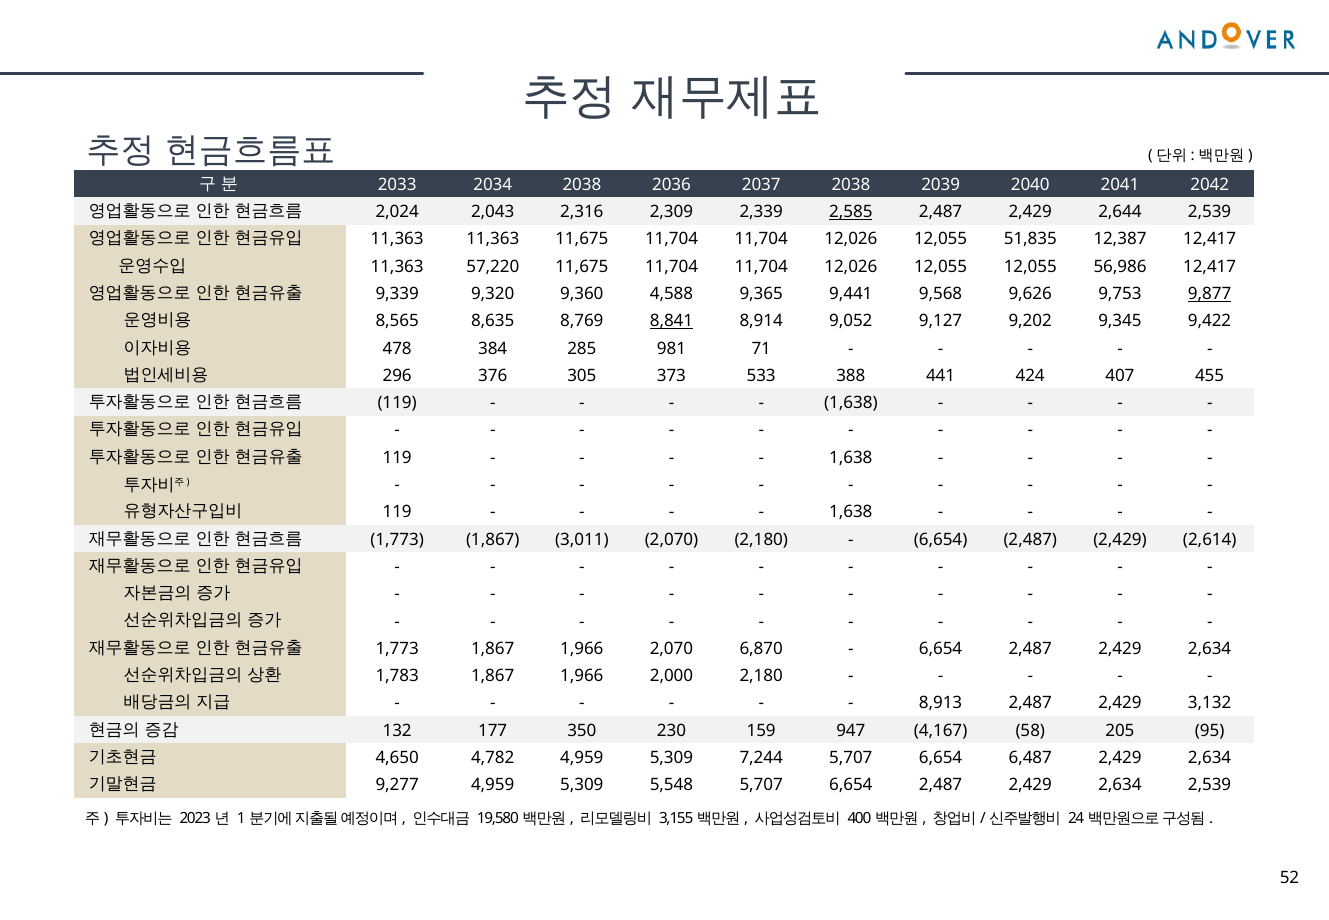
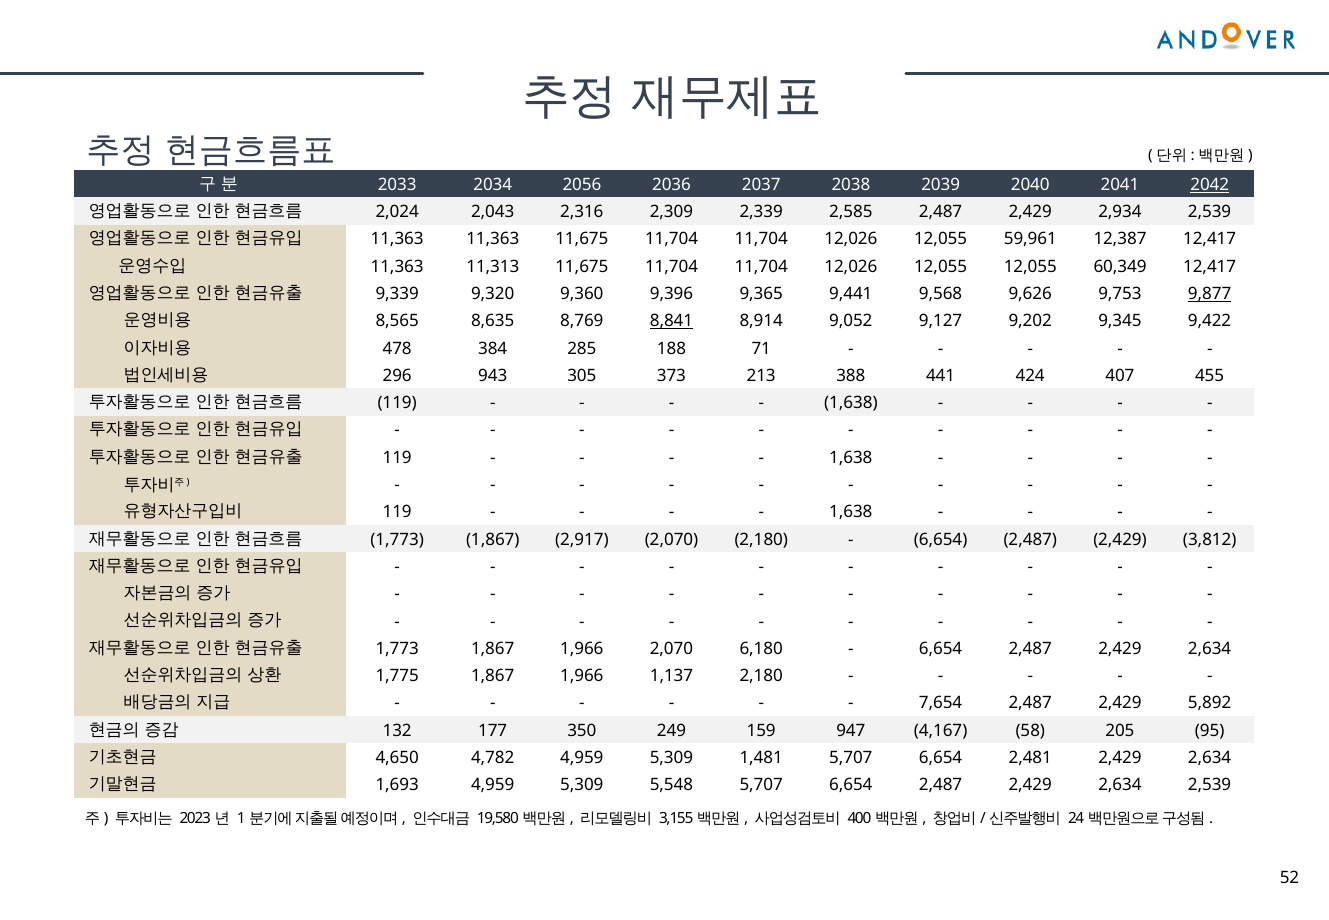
2034 2038: 2038 -> 2056
2042 underline: none -> present
2,585 underline: present -> none
2,644: 2,644 -> 2,934
51,835: 51,835 -> 59,961
57,220: 57,220 -> 11,313
56,986: 56,986 -> 60,349
4,588: 4,588 -> 9,396
981: 981 -> 188
376: 376 -> 943
533: 533 -> 213
3,011: 3,011 -> 2,917
2,614: 2,614 -> 3,812
6,870: 6,870 -> 6,180
1,783: 1,783 -> 1,775
2,000: 2,000 -> 1,137
8,913: 8,913 -> 7,654
3,132: 3,132 -> 5,892
230: 230 -> 249
7,244: 7,244 -> 1,481
6,487: 6,487 -> 2,481
9,277: 9,277 -> 1,693
